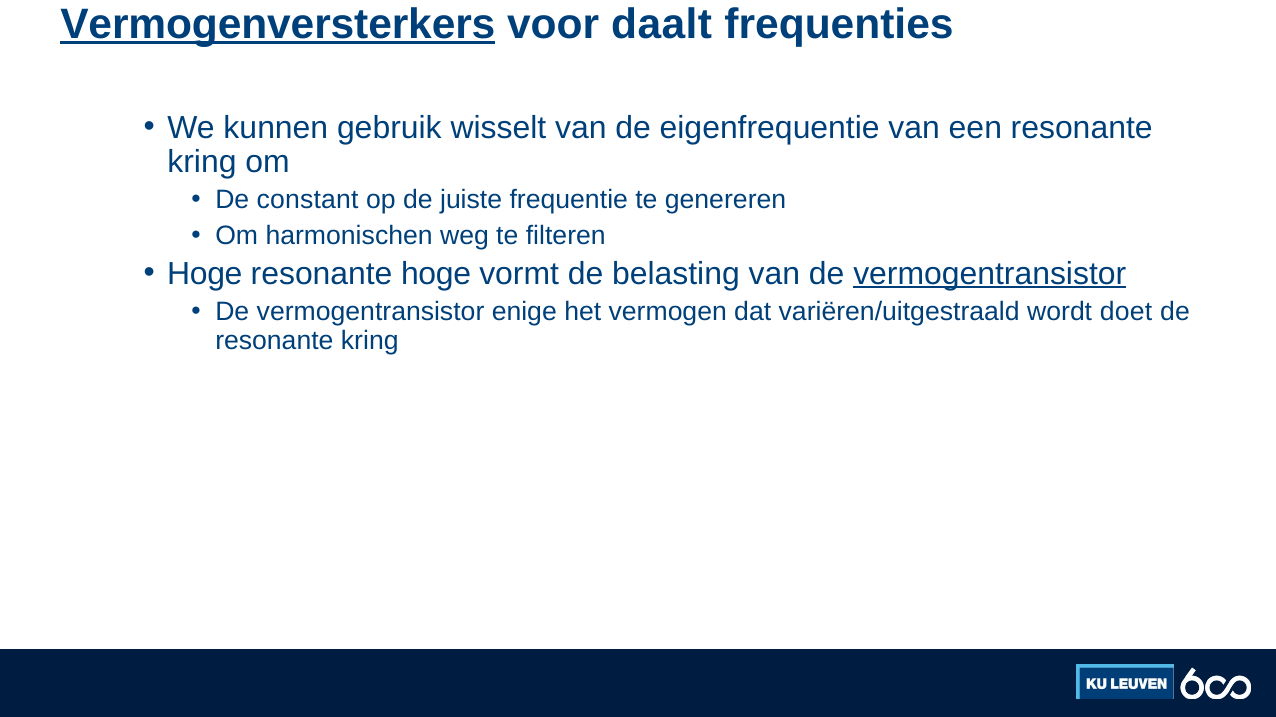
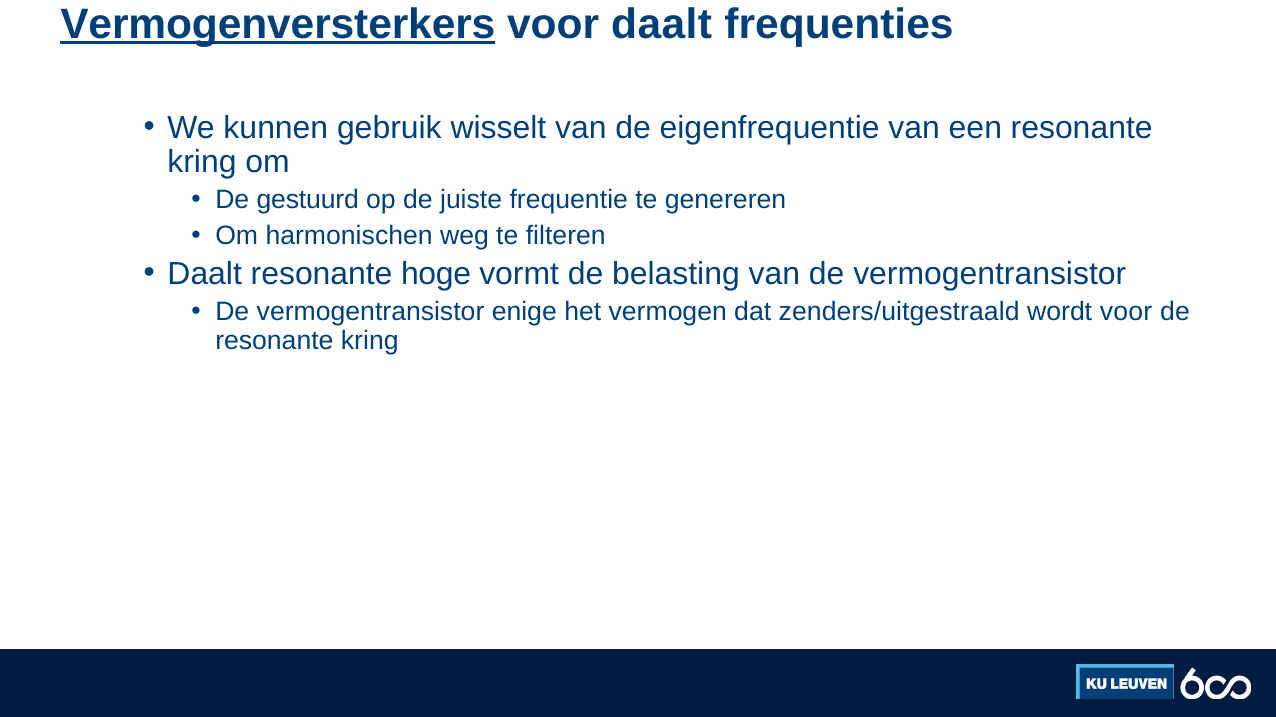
constant: constant -> gestuurd
Hoge at (205, 274): Hoge -> Daalt
vermogentransistor at (990, 274) underline: present -> none
variëren/uitgestraald: variëren/uitgestraald -> zenders/uitgestraald
wordt doet: doet -> voor
